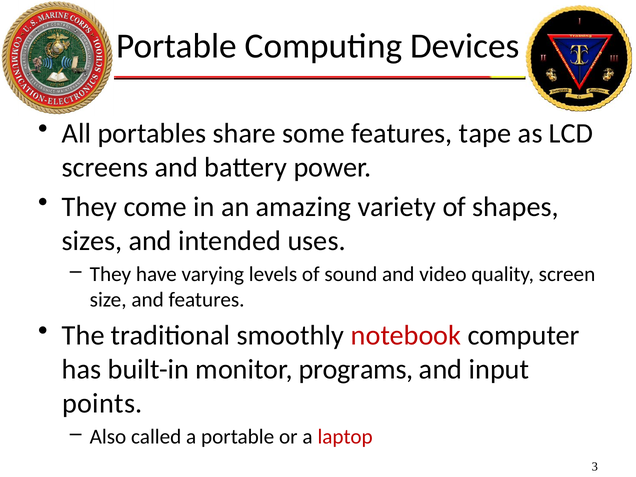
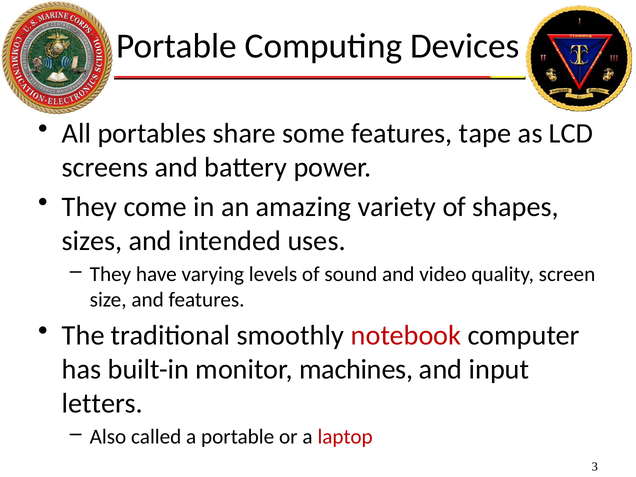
programs: programs -> machines
points: points -> letters
